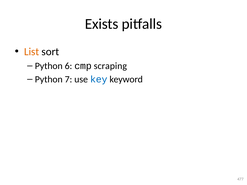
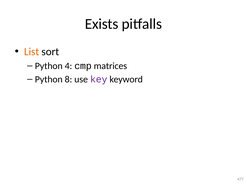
6: 6 -> 4
scraping: scraping -> matrices
7: 7 -> 8
key colour: blue -> purple
